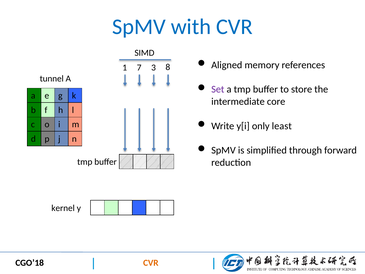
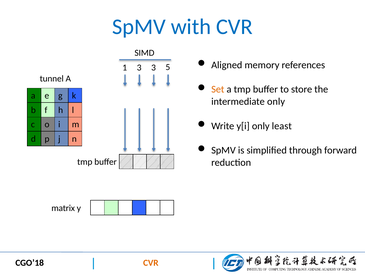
1 7: 7 -> 3
8: 8 -> 5
Set colour: purple -> orange
intermediate core: core -> only
kernel: kernel -> matrix
